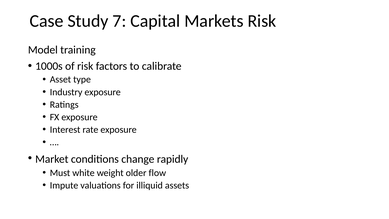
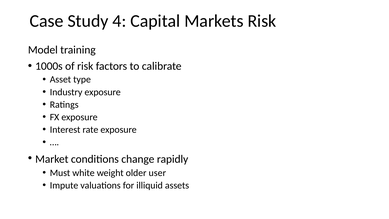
7: 7 -> 4
flow: flow -> user
